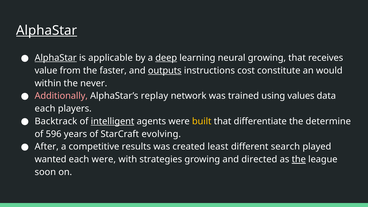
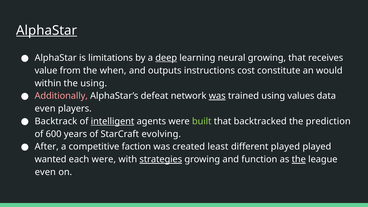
AlphaStar at (56, 58) underline: present -> none
applicable: applicable -> limitations
faster: faster -> when
outputs underline: present -> none
the never: never -> using
replay: replay -> defeat
was at (217, 96) underline: none -> present
each at (45, 109): each -> even
built colour: yellow -> light green
differentiate: differentiate -> backtracked
determine: determine -> prediction
596: 596 -> 600
results: results -> faction
different search: search -> played
strategies underline: none -> present
directed: directed -> function
soon at (45, 172): soon -> even
